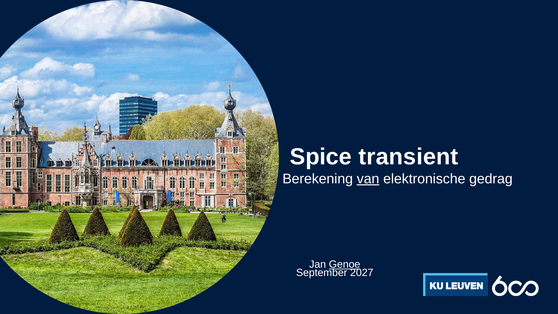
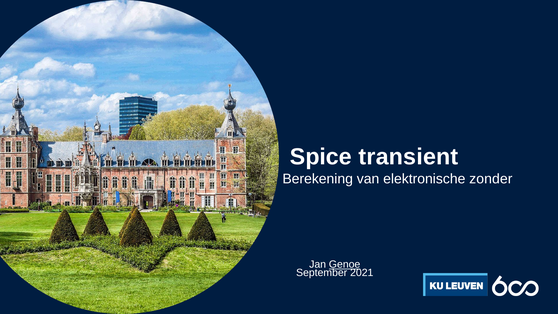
van underline: present -> none
gedrag: gedrag -> zonder
2027: 2027 -> 2021
